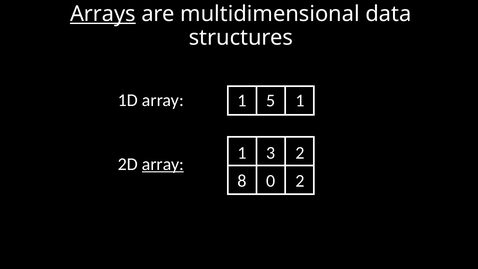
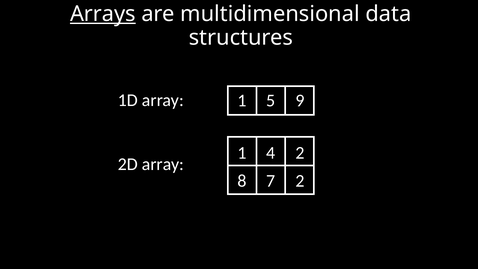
5 1: 1 -> 9
3: 3 -> 4
array at (163, 164) underline: present -> none
0: 0 -> 7
